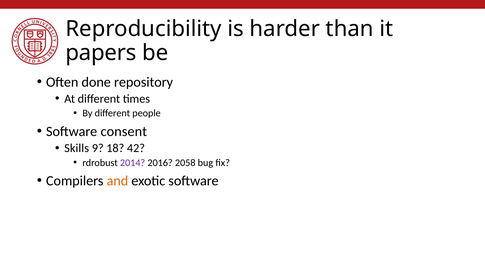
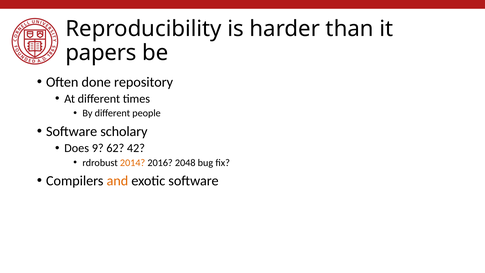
consent: consent -> scholary
Skills: Skills -> Does
18: 18 -> 62
2014 colour: purple -> orange
2058: 2058 -> 2048
